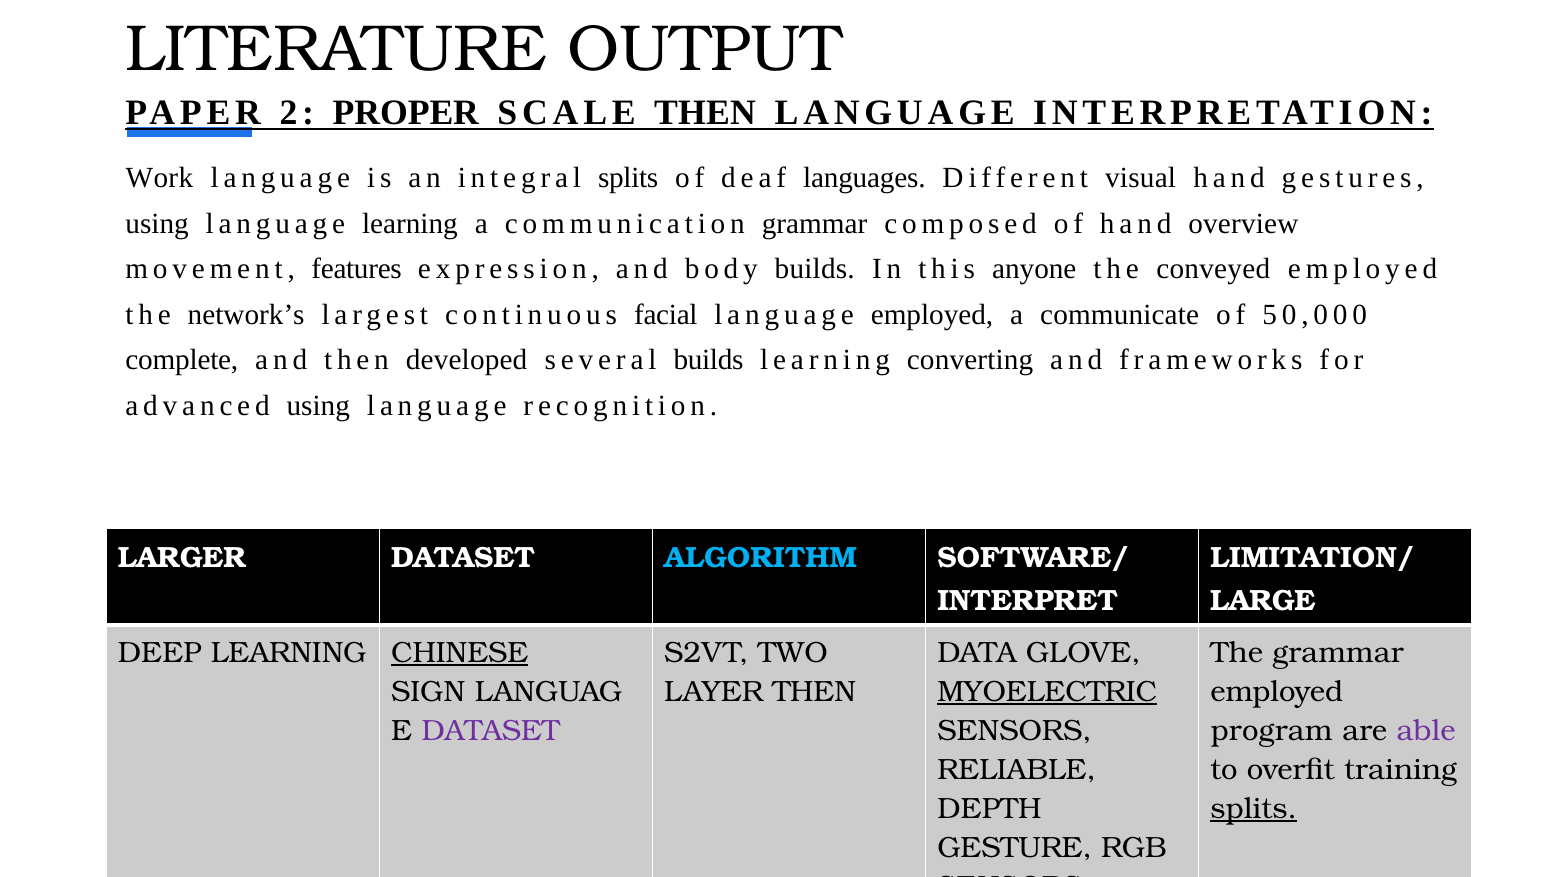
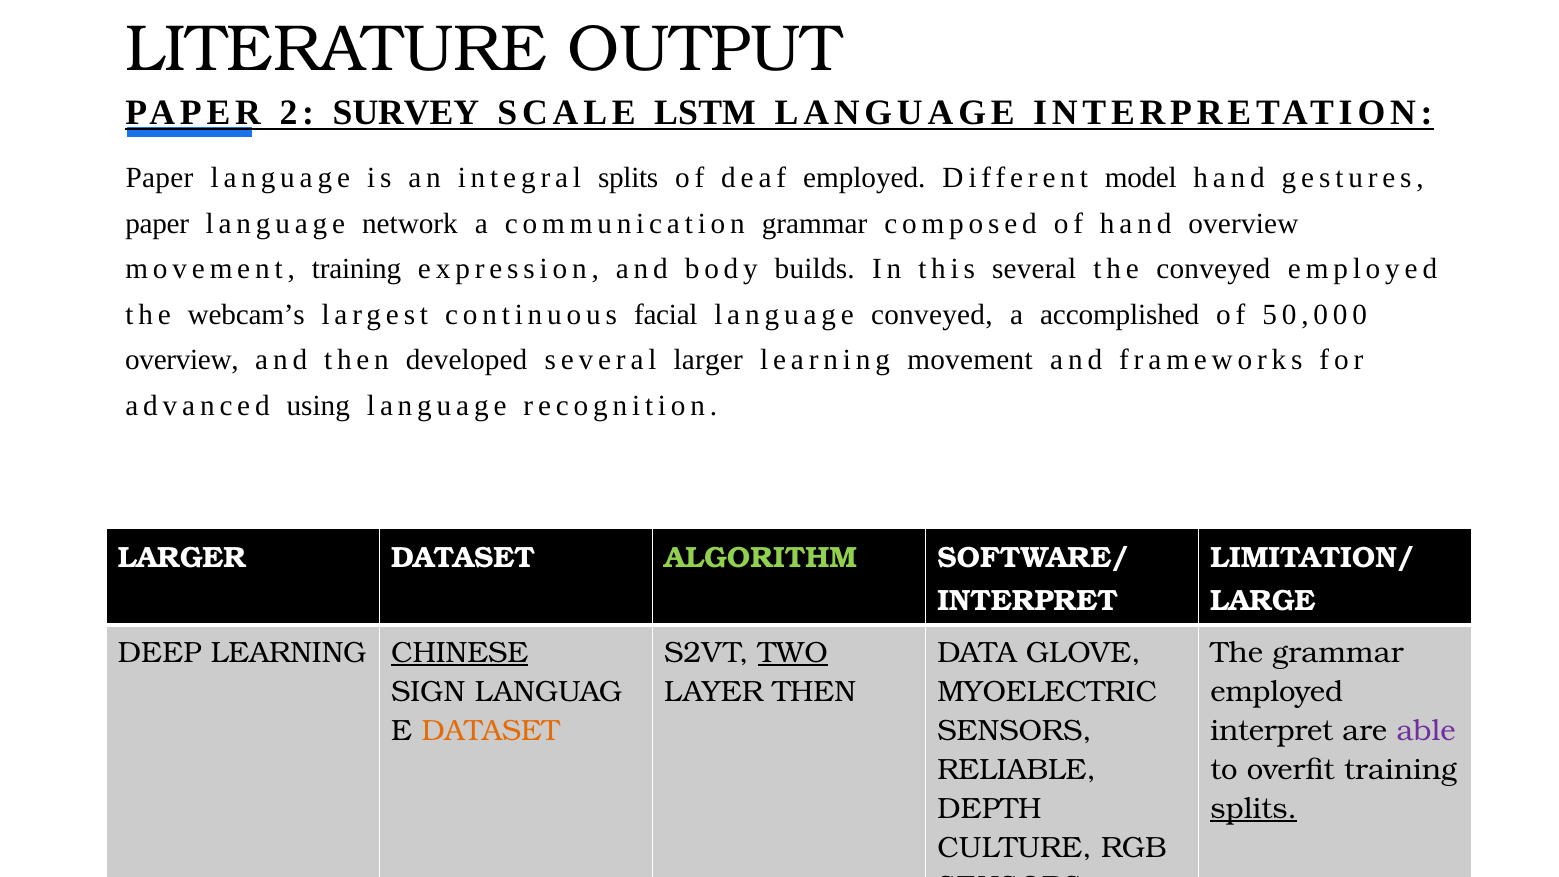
PROPER: PROPER -> SURVEY
SCALE THEN: THEN -> LSTM
Work at (159, 178): Work -> Paper
deaf languages: languages -> employed
visual: visual -> model
using at (157, 224): using -> paper
language learning: learning -> network
movement features: features -> training
this anyone: anyone -> several
network’s: network’s -> webcam’s
language employed: employed -> conveyed
communicate: communicate -> accomplished
complete at (182, 360): complete -> overview
several builds: builds -> larger
learning converting: converting -> movement
ALGORITHM colour: light blue -> light green
TWO underline: none -> present
MYOELECTRIC underline: present -> none
DATASET at (491, 730) colour: purple -> orange
program at (1272, 730): program -> interpret
GESTURE: GESTURE -> CULTURE
